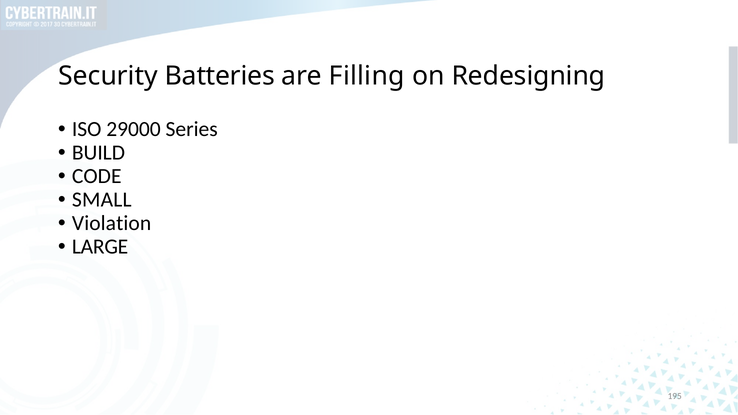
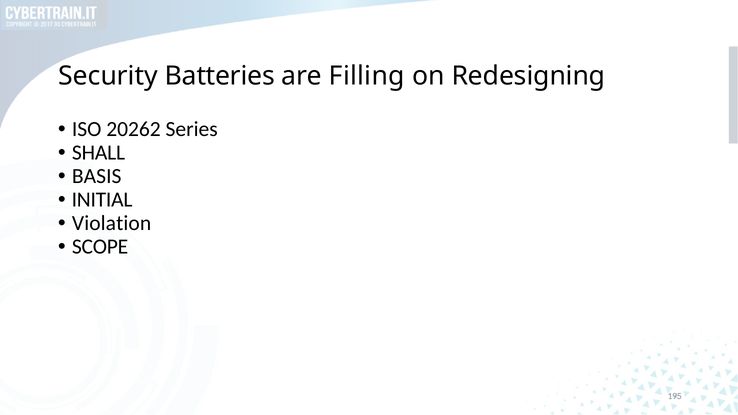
29000: 29000 -> 20262
BUILD: BUILD -> SHALL
CODE: CODE -> BASIS
SMALL: SMALL -> INITIAL
LARGE: LARGE -> SCOPE
